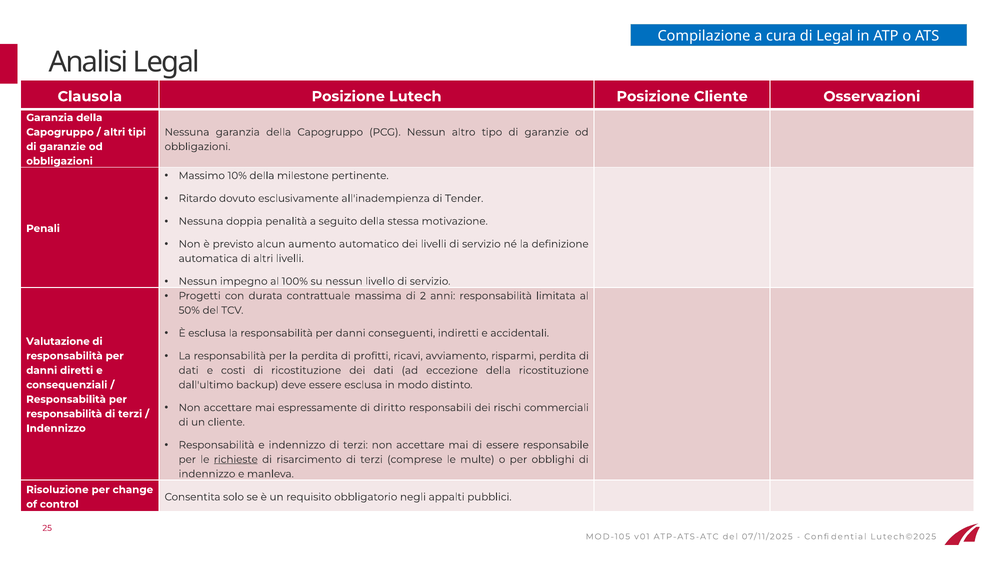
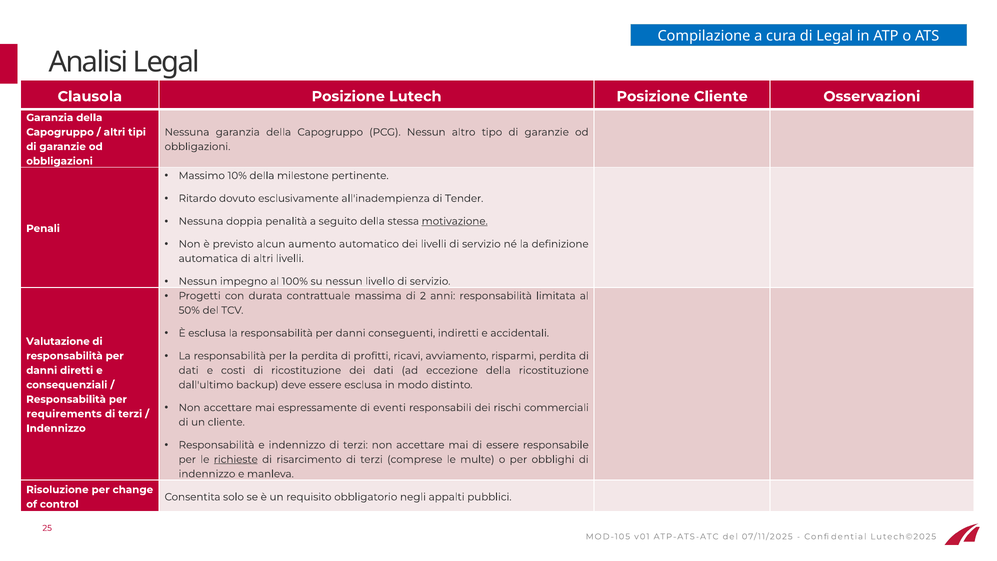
motivazione underline: none -> present
diritto: diritto -> eventi
responsabilità at (64, 414): responsabilità -> requirements
